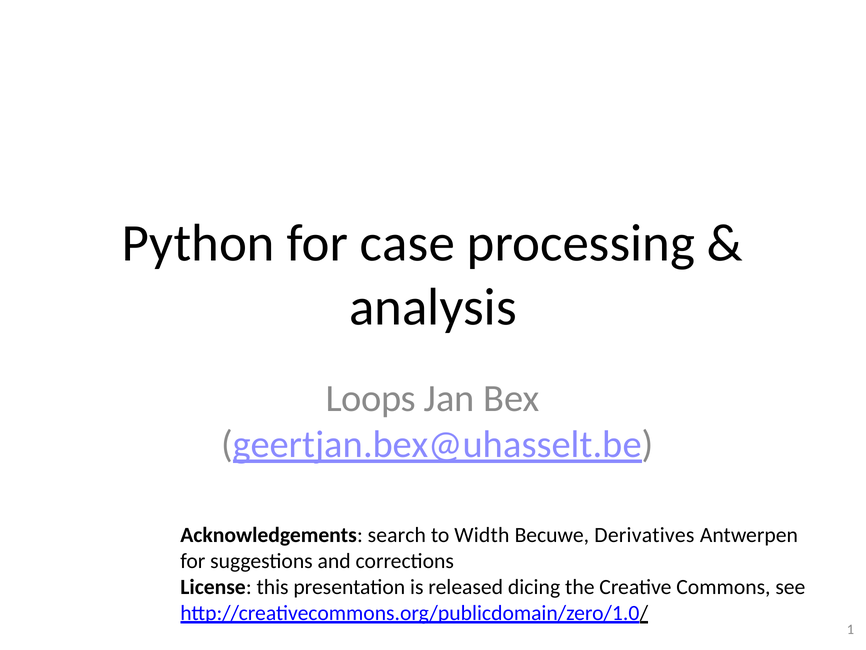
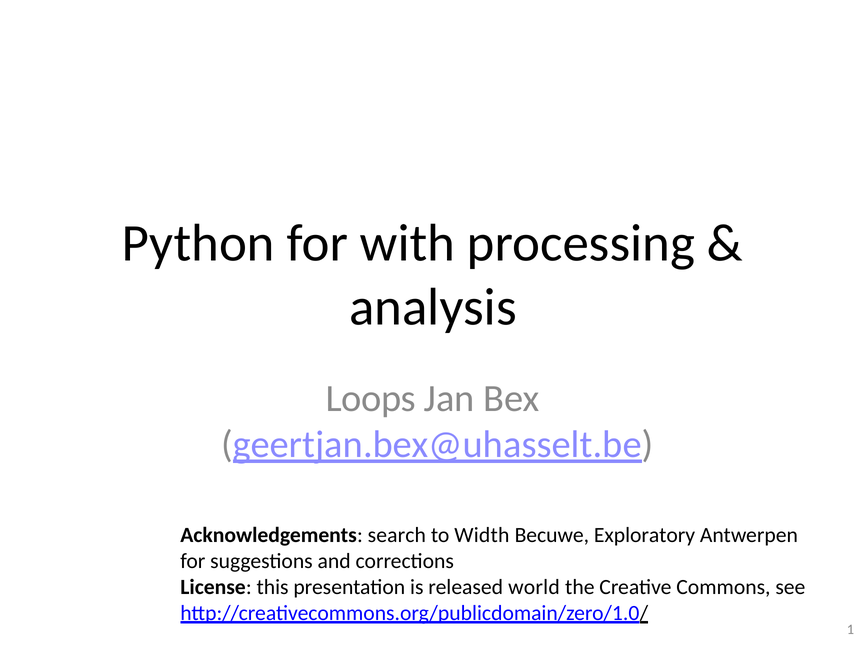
case: case -> with
Derivatives: Derivatives -> Exploratory
dicing: dicing -> world
